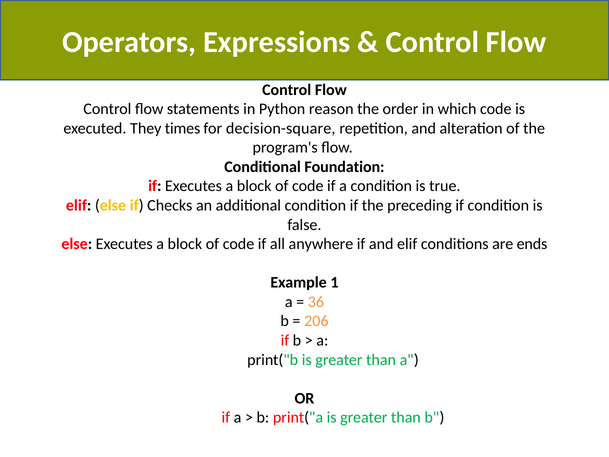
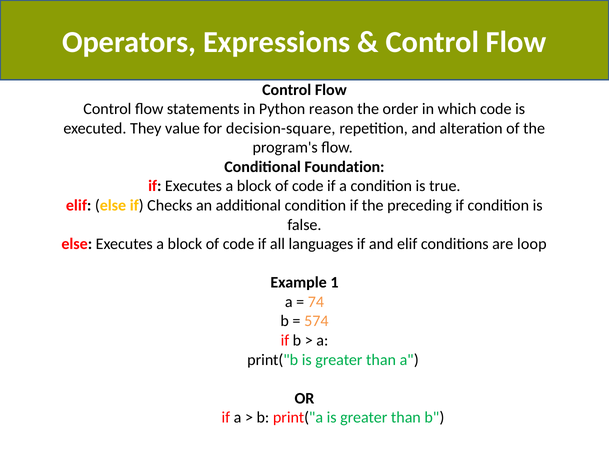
times: times -> value
anywhere: anywhere -> languages
ends: ends -> loop
36: 36 -> 74
206: 206 -> 574
